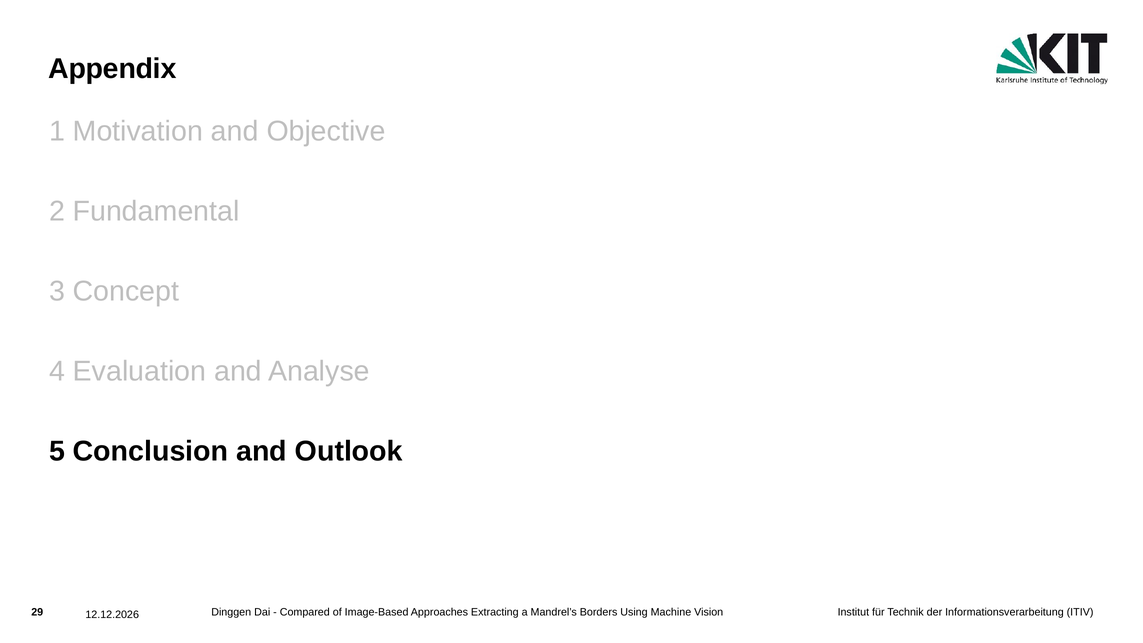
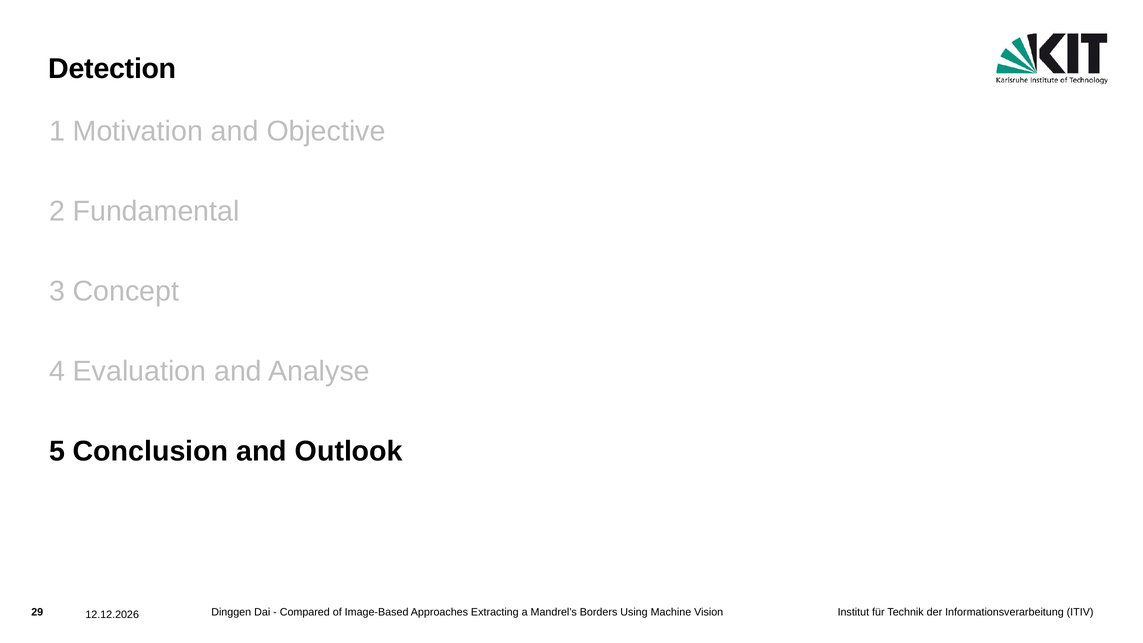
Appendix: Appendix -> Detection
